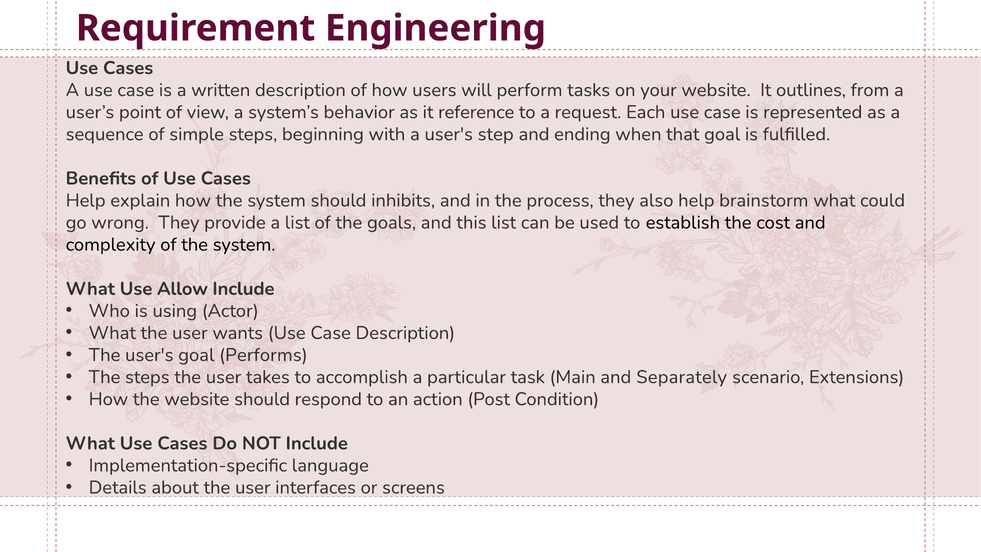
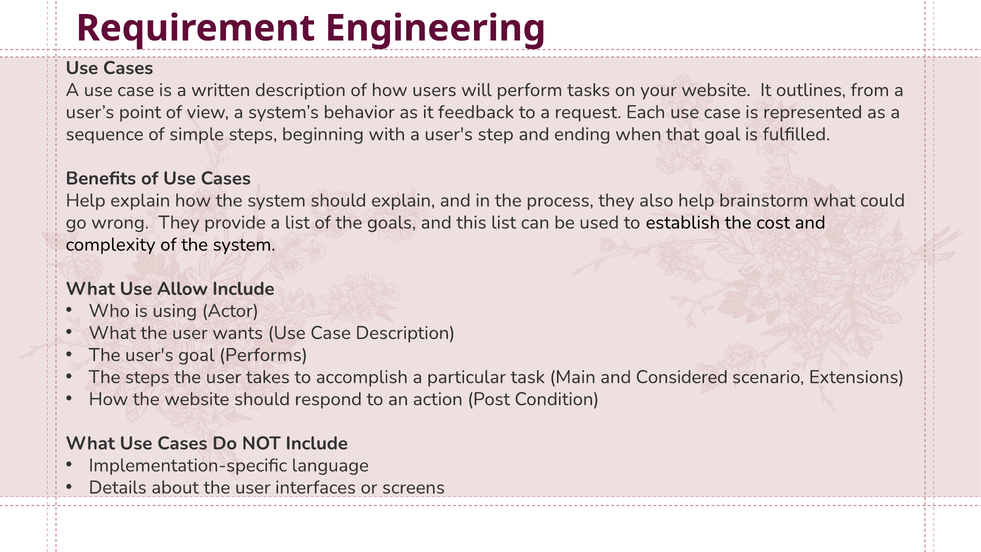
reference: reference -> feedback
should inhibits: inhibits -> explain
Separately: Separately -> Considered
